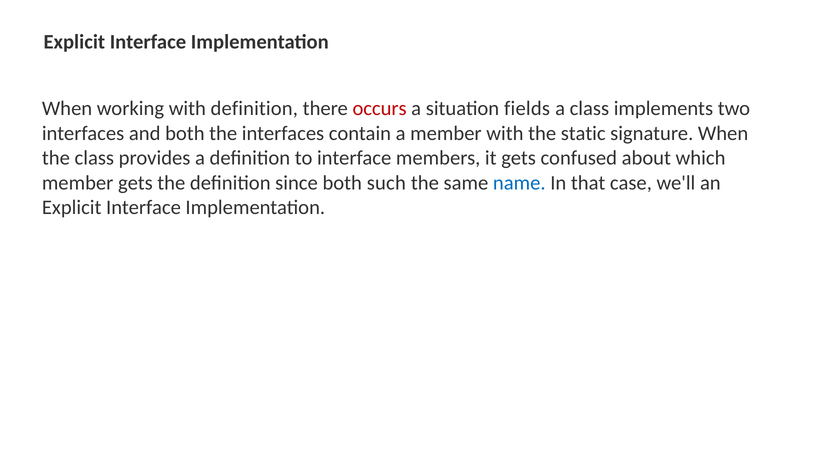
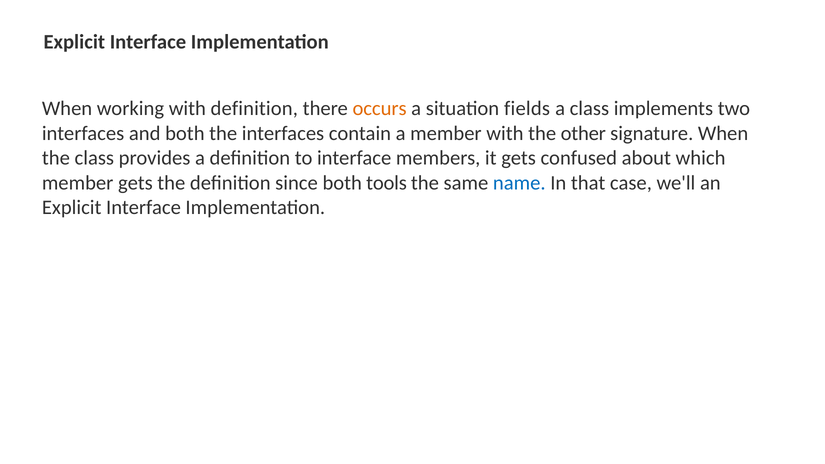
occurs colour: red -> orange
static: static -> other
such: such -> tools
